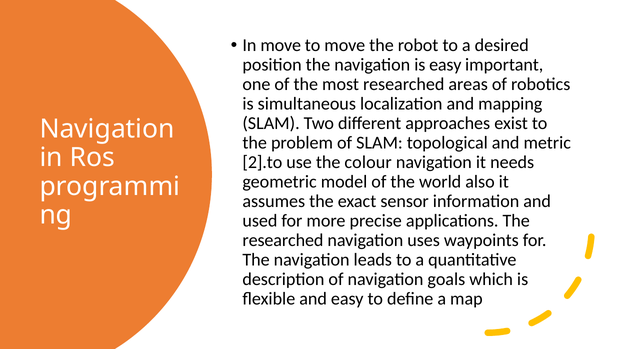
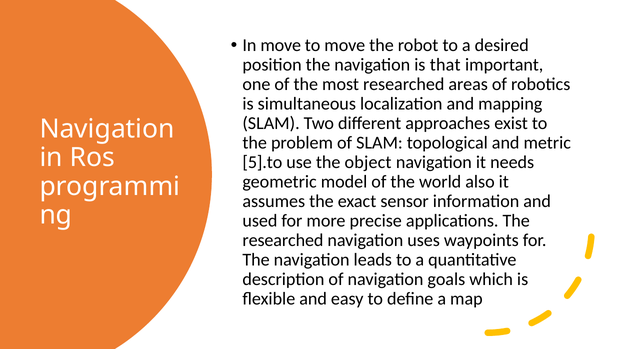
is easy: easy -> that
2].to: 2].to -> 5].to
colour: colour -> object
